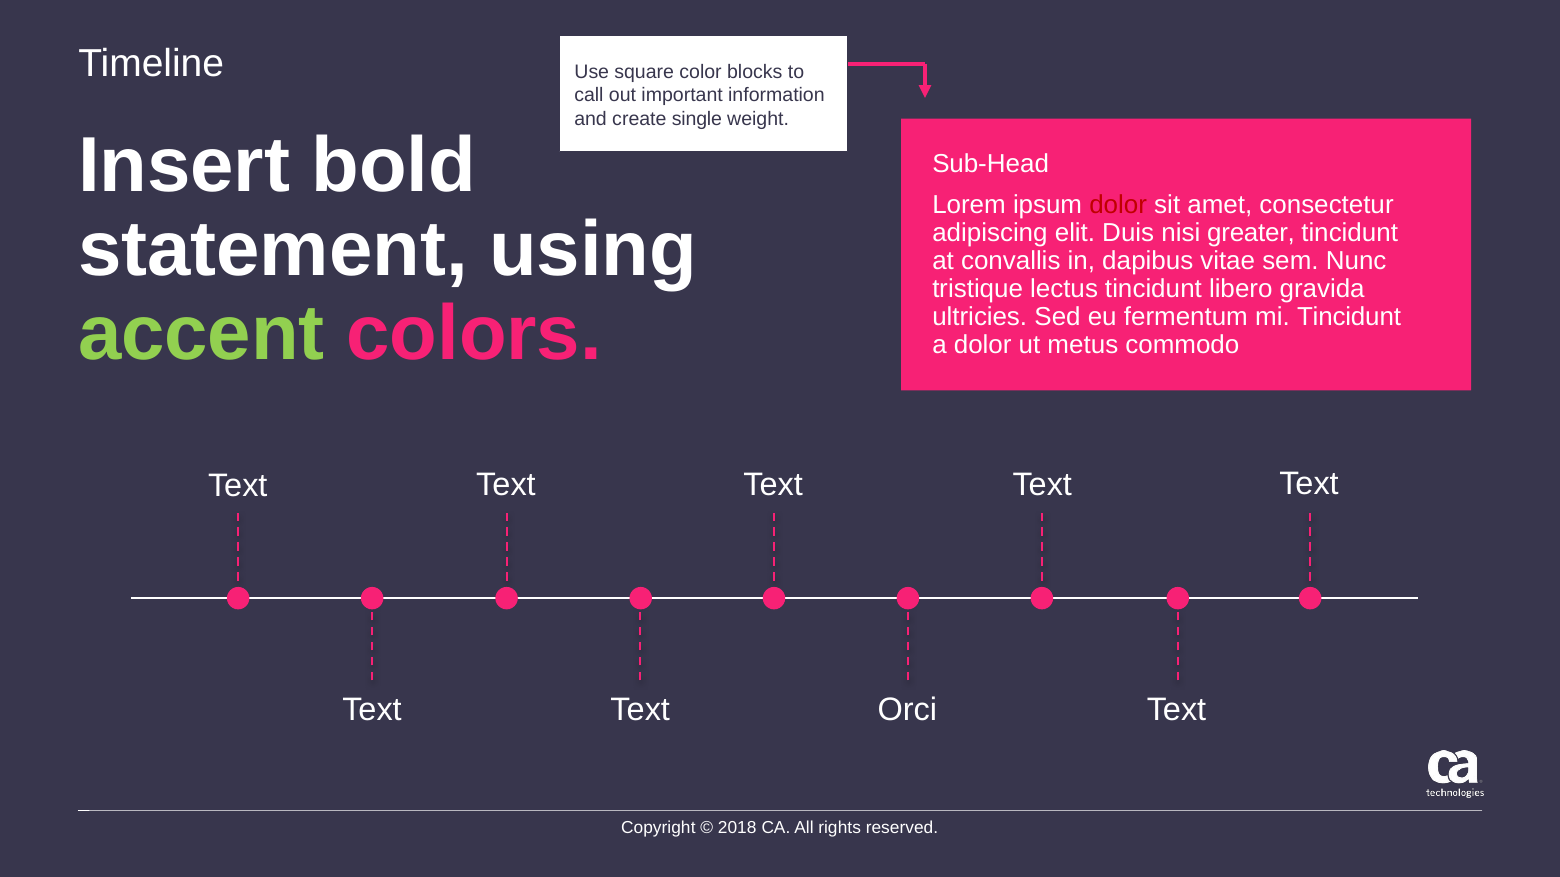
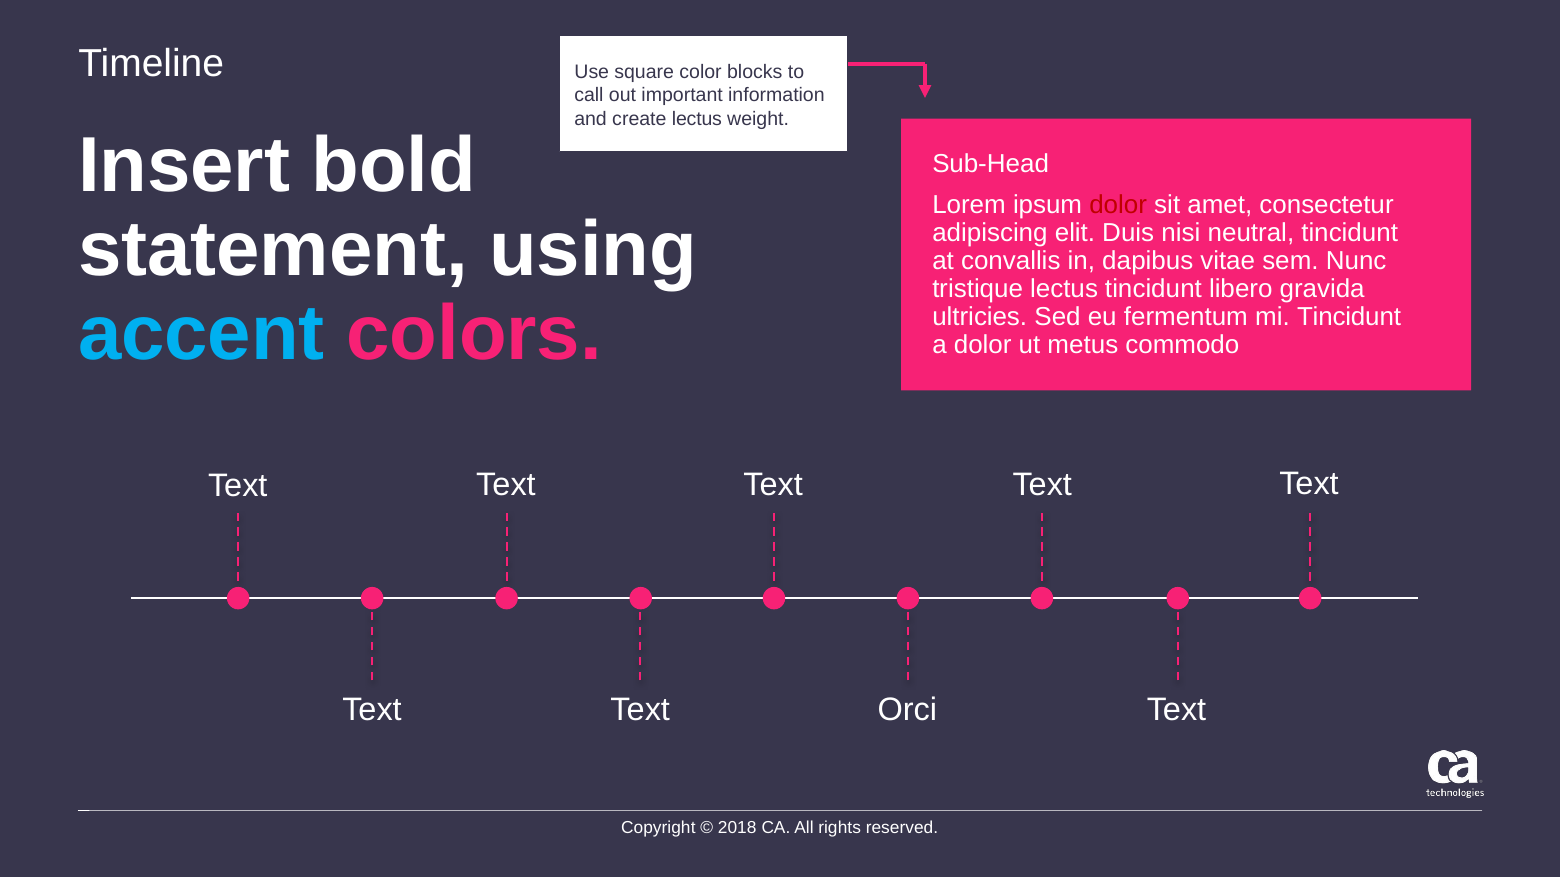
create single: single -> lectus
greater: greater -> neutral
accent colour: light green -> light blue
